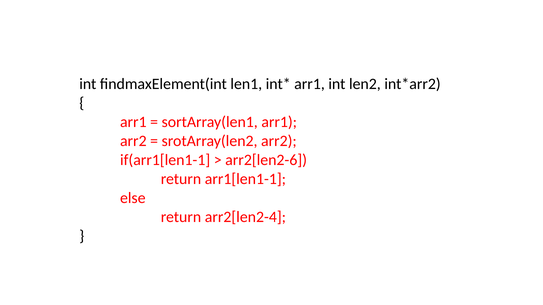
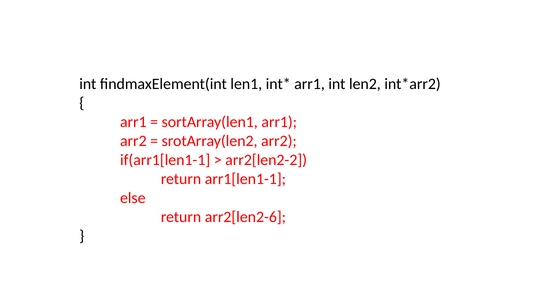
arr2[len2-6: arr2[len2-6 -> arr2[len2-2
arr2[len2-4: arr2[len2-4 -> arr2[len2-6
